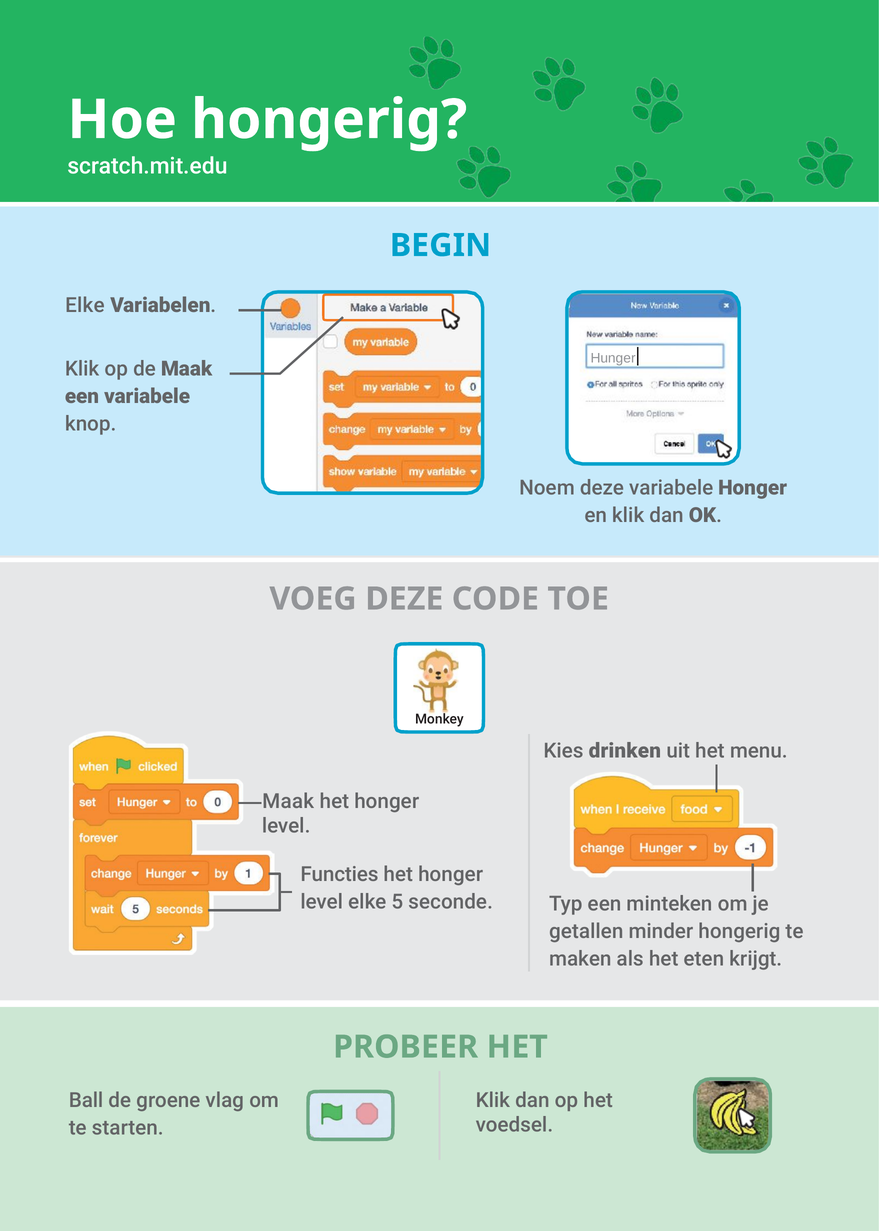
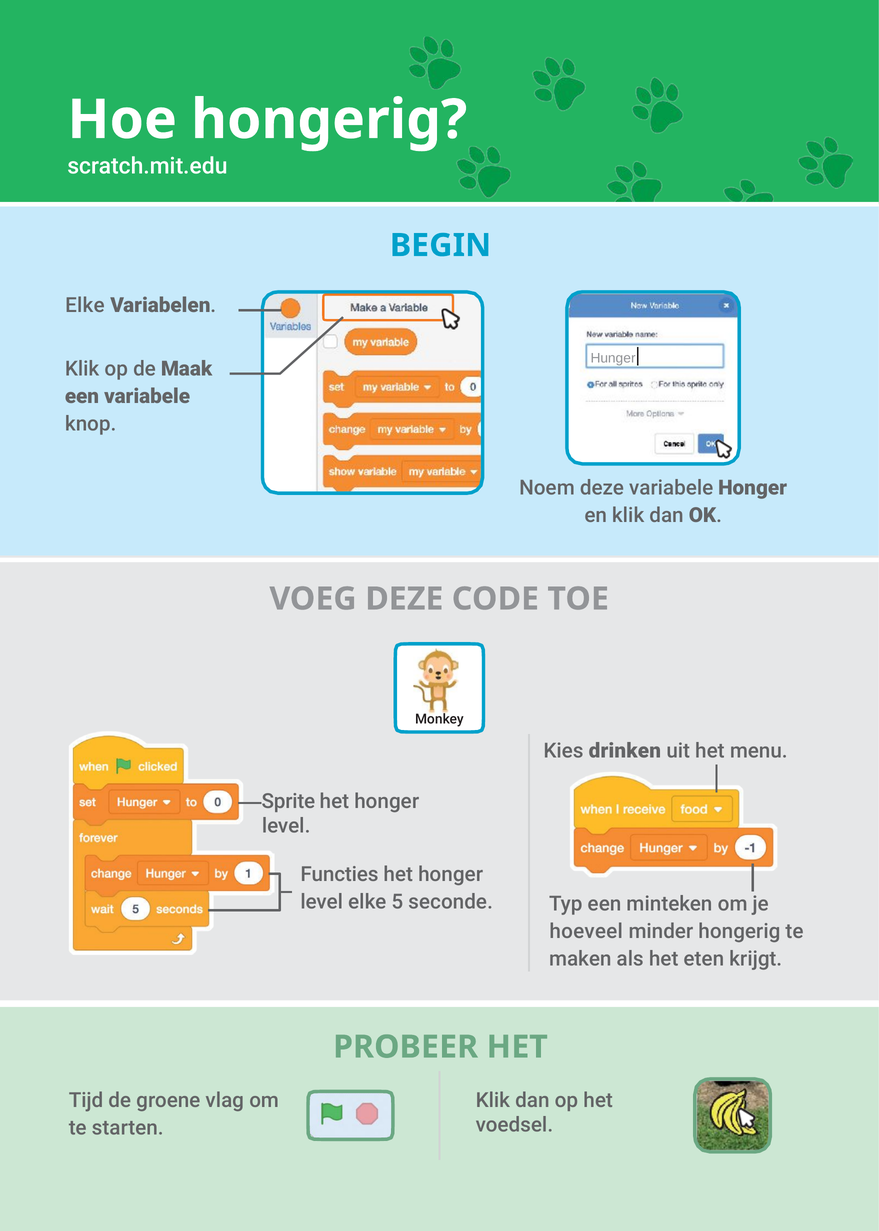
Maak at (288, 801): Maak -> Sprite
getallen: getallen -> hoeveel
Ball: Ball -> Tijd
